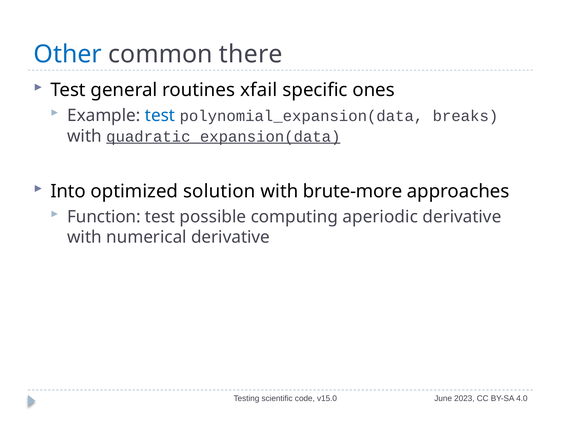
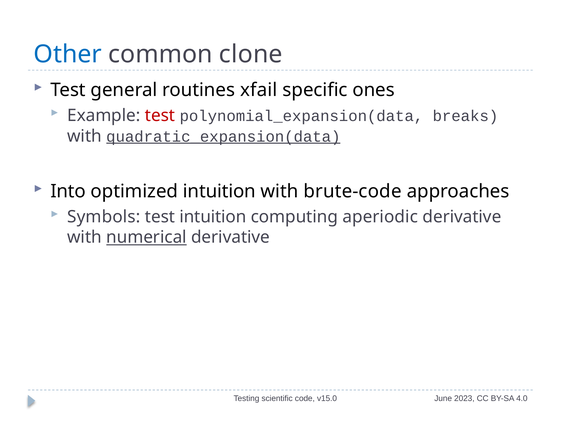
there: there -> clone
test at (160, 115) colour: blue -> red
optimized solution: solution -> intuition
brute-more: brute-more -> brute-code
Function: Function -> Symbols
test possible: possible -> intuition
numerical underline: none -> present
